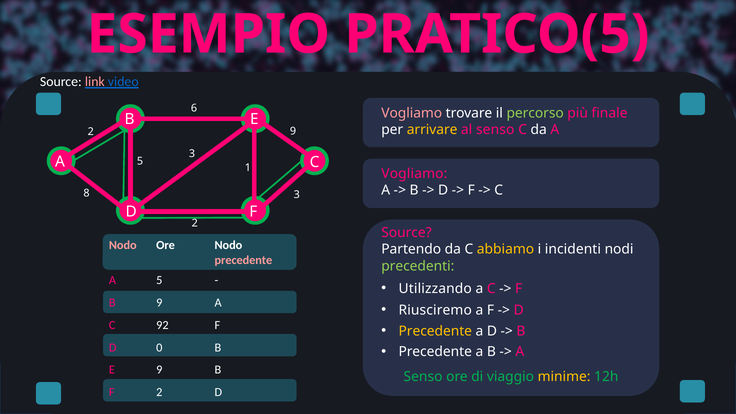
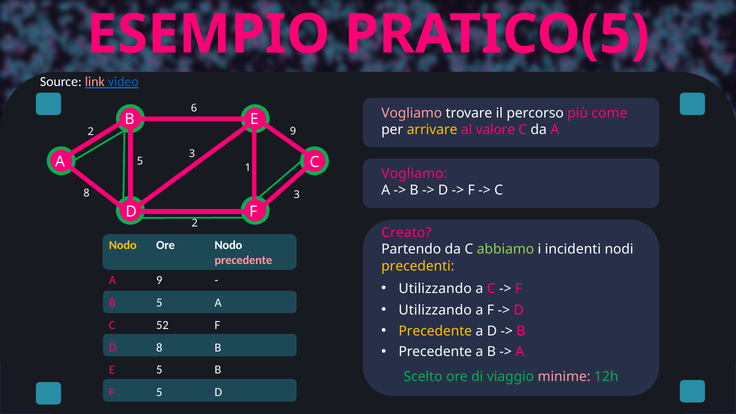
percorso colour: light green -> white
finale: finale -> come
al senso: senso -> valore
Source at (407, 233): Source -> Creato
Nodo at (123, 245) colour: pink -> yellow
abbiamo colour: yellow -> light green
precedenti colour: light green -> yellow
A 5: 5 -> 9
B 9: 9 -> 5
Riusciremo at (435, 310): Riusciremo -> Utilizzando
92: 92 -> 52
D 0: 0 -> 8
E 9: 9 -> 5
Senso at (423, 377): Senso -> Scelto
minime colour: yellow -> pink
2 at (159, 392): 2 -> 5
